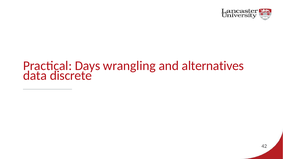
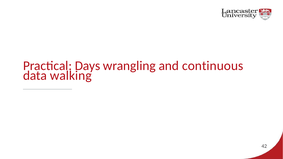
alternatives: alternatives -> continuous
discrete: discrete -> walking
